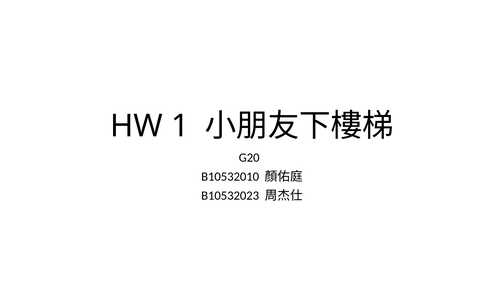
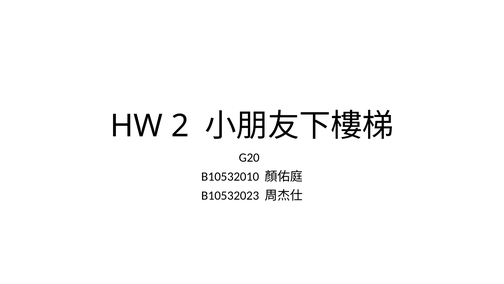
1: 1 -> 2
